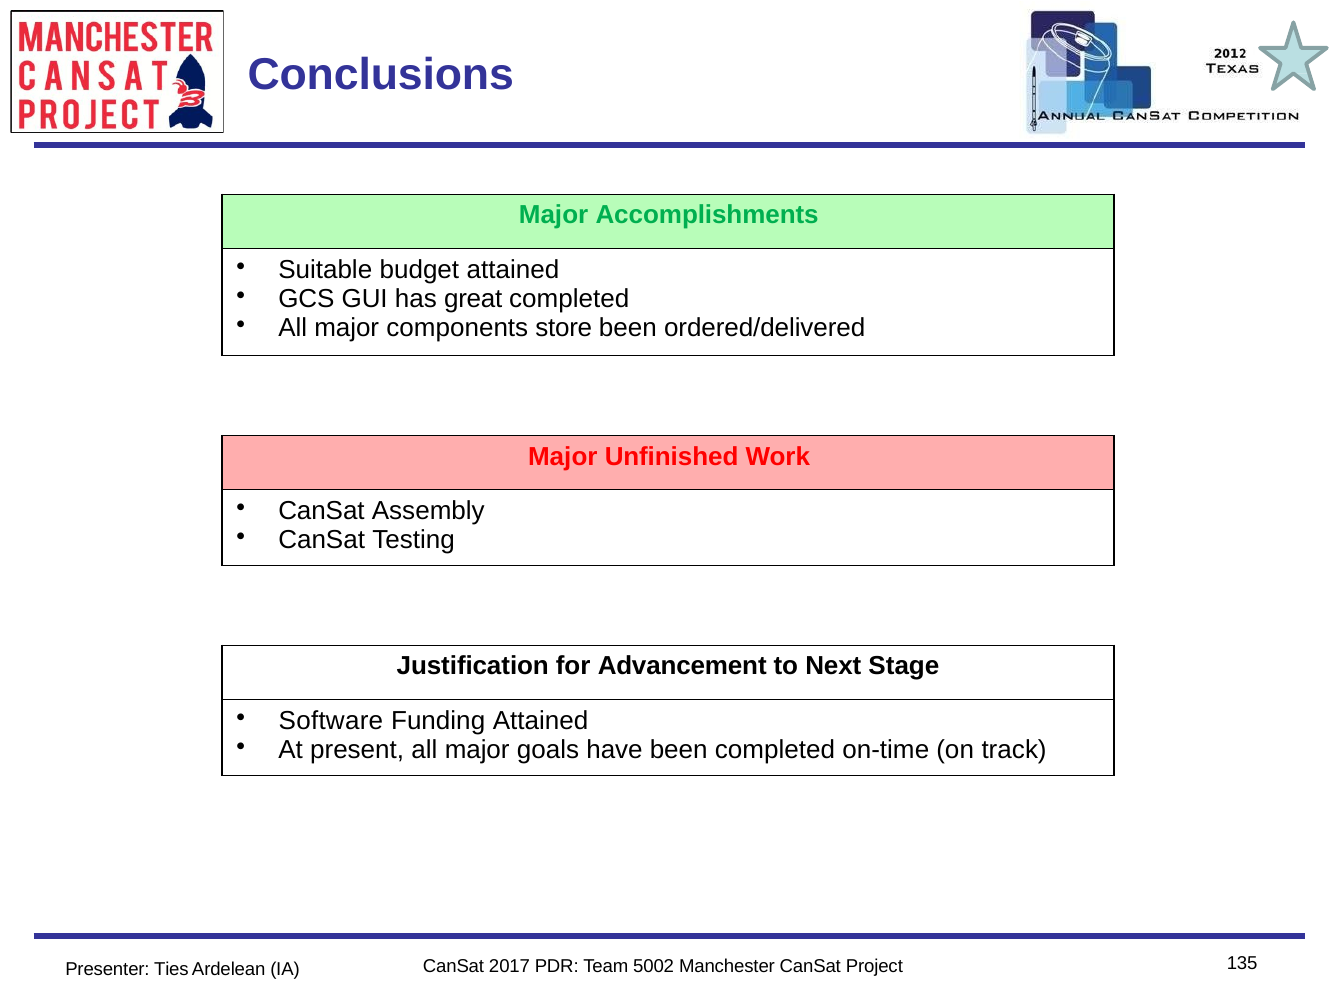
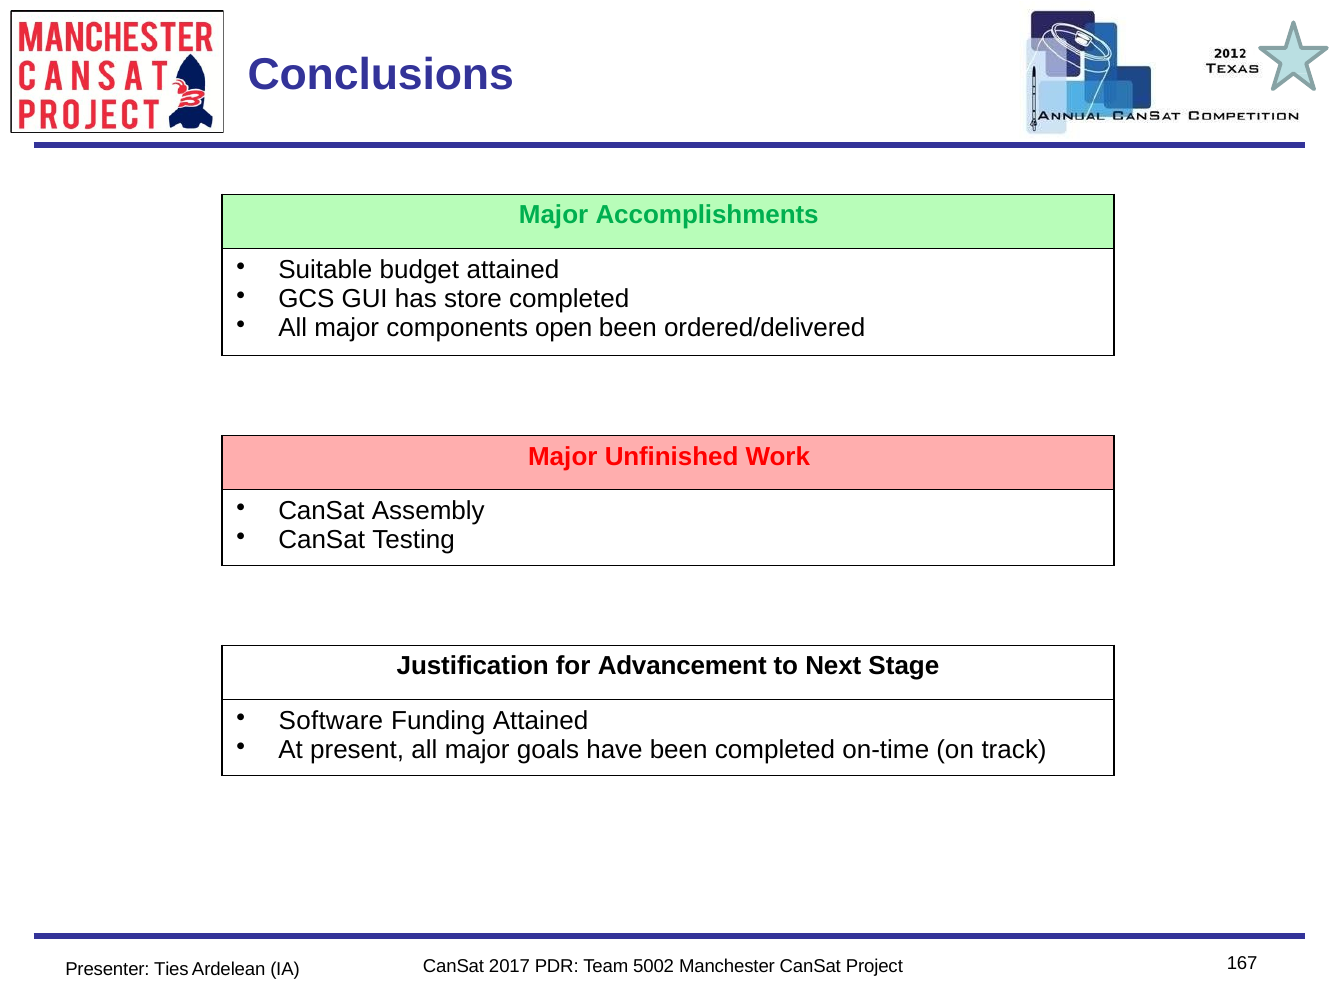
great: great -> store
store: store -> open
135: 135 -> 167
